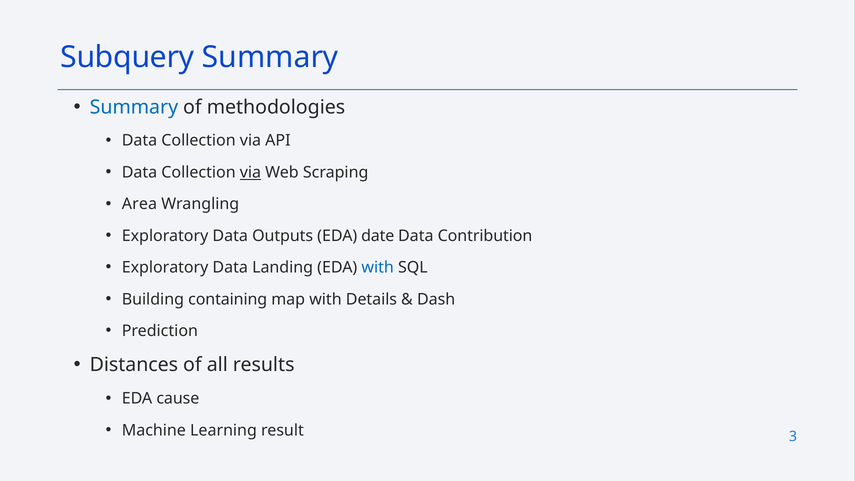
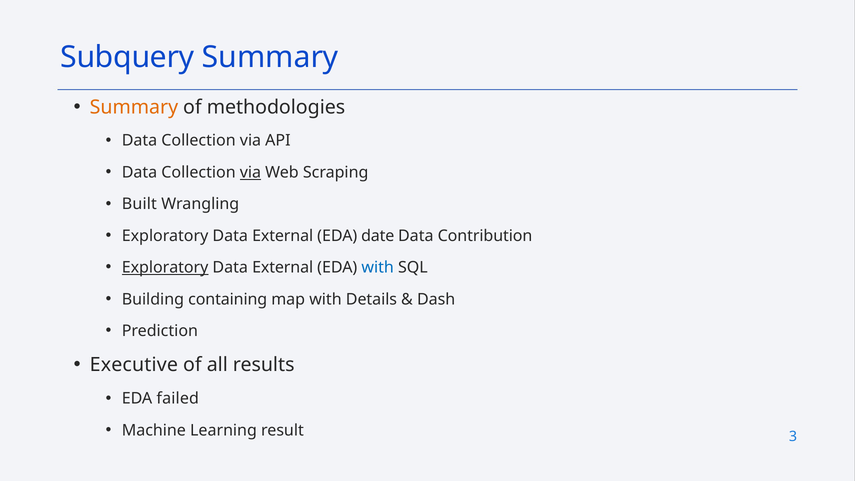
Summary at (134, 107) colour: blue -> orange
Area: Area -> Built
Outputs at (283, 236): Outputs -> External
Exploratory at (165, 267) underline: none -> present
Landing at (283, 267): Landing -> External
Distances: Distances -> Executive
cause: cause -> failed
